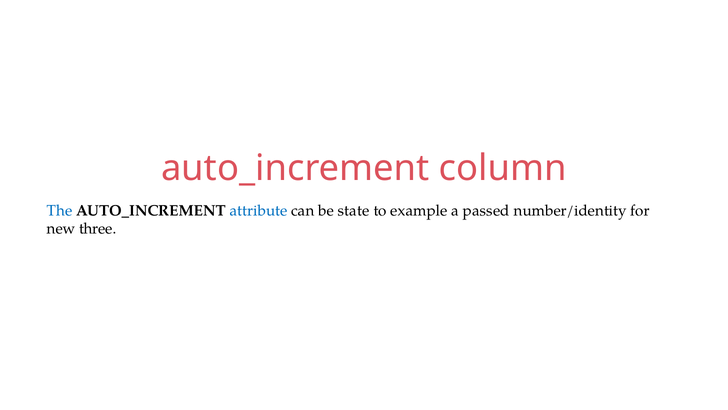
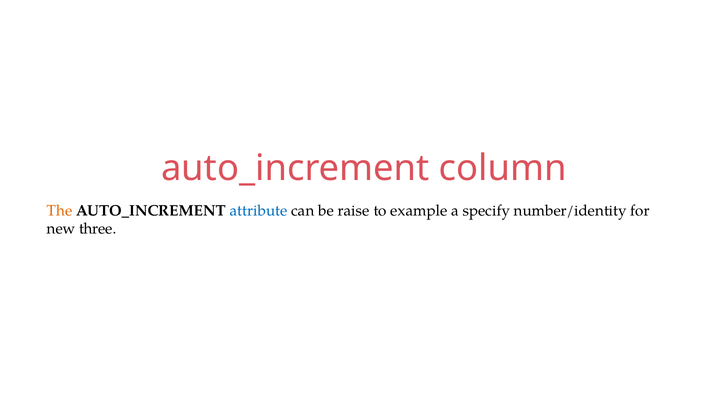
The colour: blue -> orange
state: state -> raise
passed: passed -> specify
